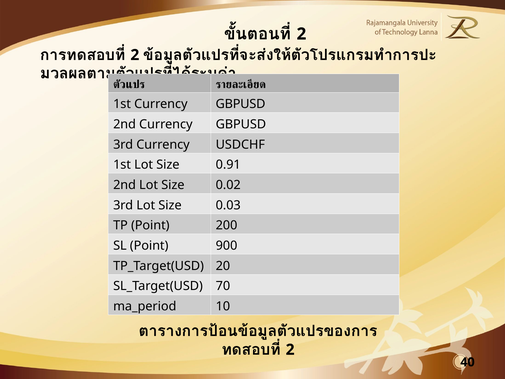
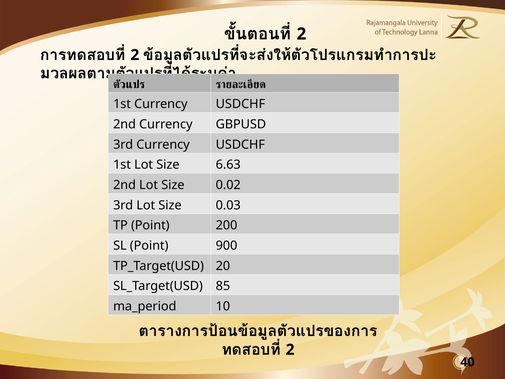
1st Currency GBPUSD: GBPUSD -> USDCHF
0.91: 0.91 -> 6.63
70: 70 -> 85
